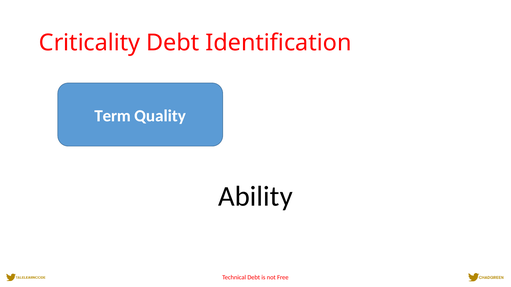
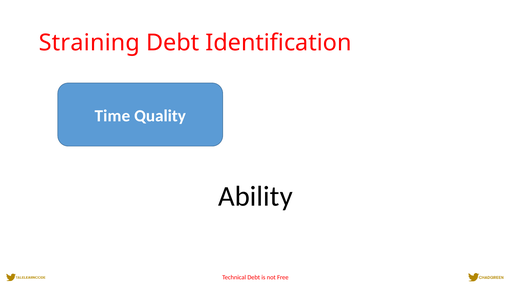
Criticality: Criticality -> Straining
Term: Term -> Time
